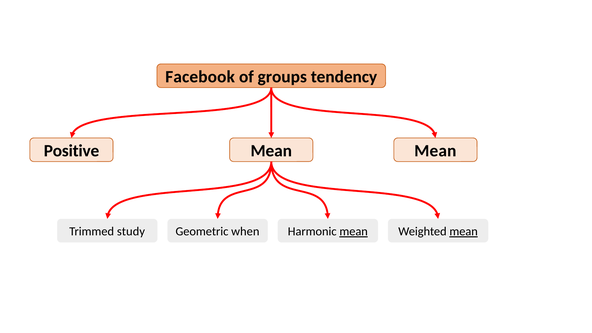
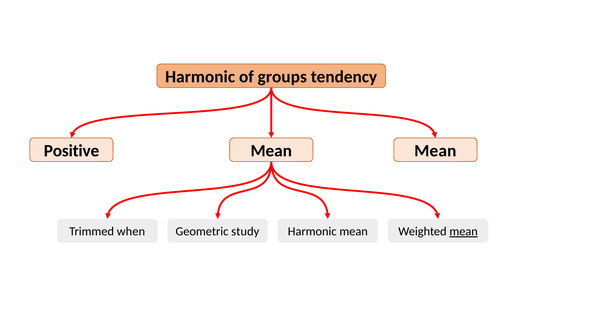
Facebook at (200, 77): Facebook -> Harmonic
study: study -> when
when: when -> study
mean at (354, 232) underline: present -> none
